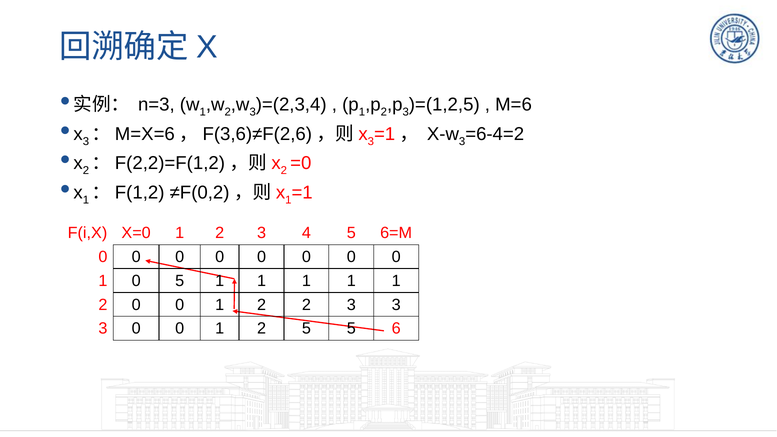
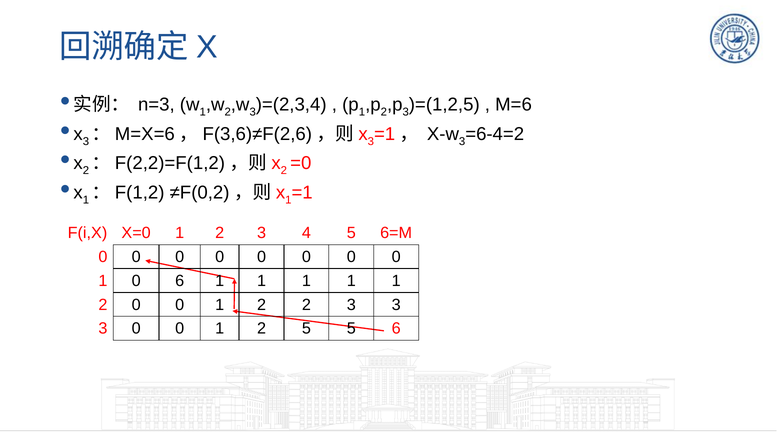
0 5: 5 -> 6
